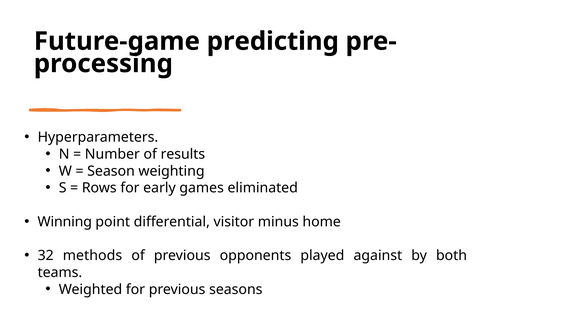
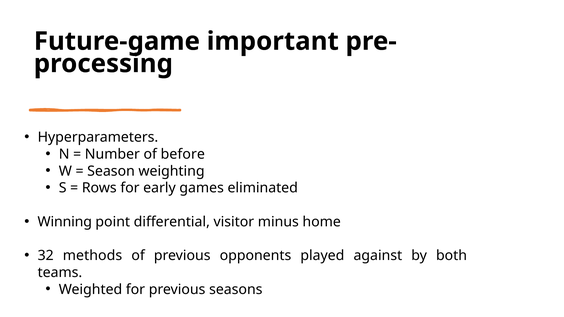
predicting: predicting -> important
results: results -> before
